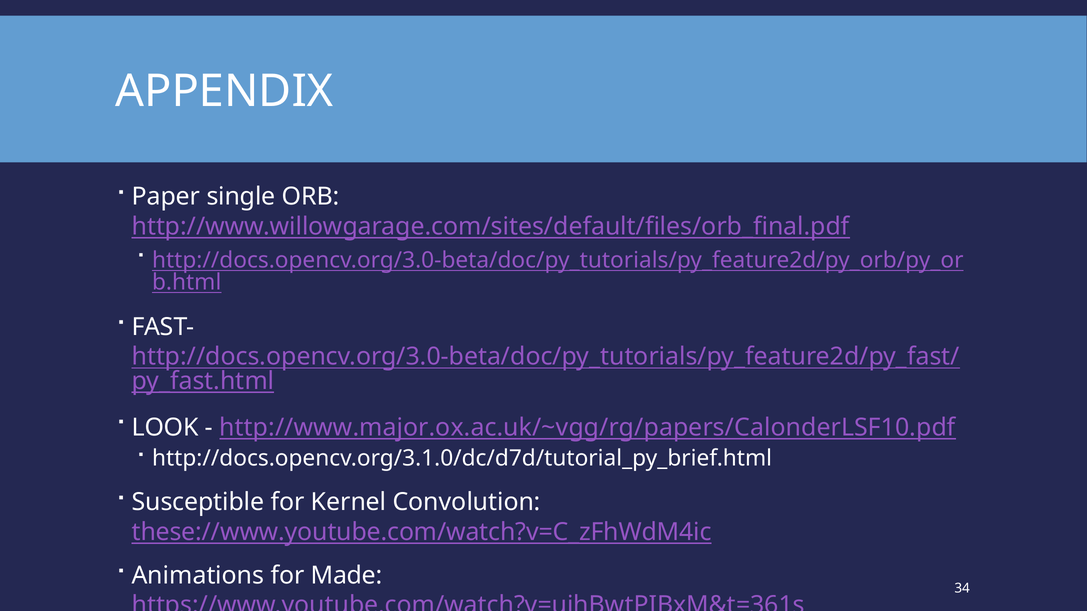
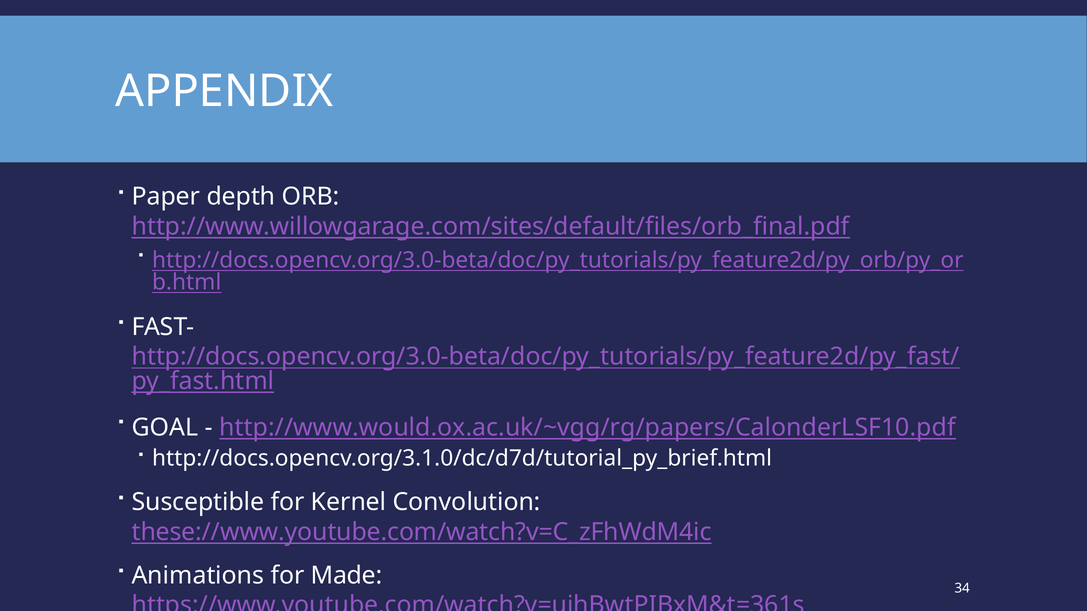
single: single -> depth
LOOK: LOOK -> GOAL
http://www.major.ox.ac.uk/~vgg/rg/papers/CalonderLSF10.pdf: http://www.major.ox.ac.uk/~vgg/rg/papers/CalonderLSF10.pdf -> http://www.would.ox.ac.uk/~vgg/rg/papers/CalonderLSF10.pdf
